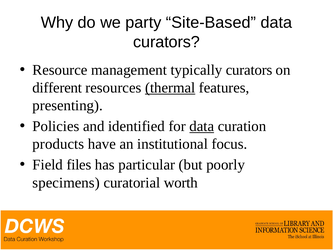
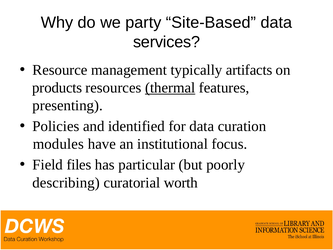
curators at (167, 42): curators -> services
typically curators: curators -> artifacts
different: different -> products
data at (202, 126) underline: present -> none
products: products -> modules
specimens: specimens -> describing
